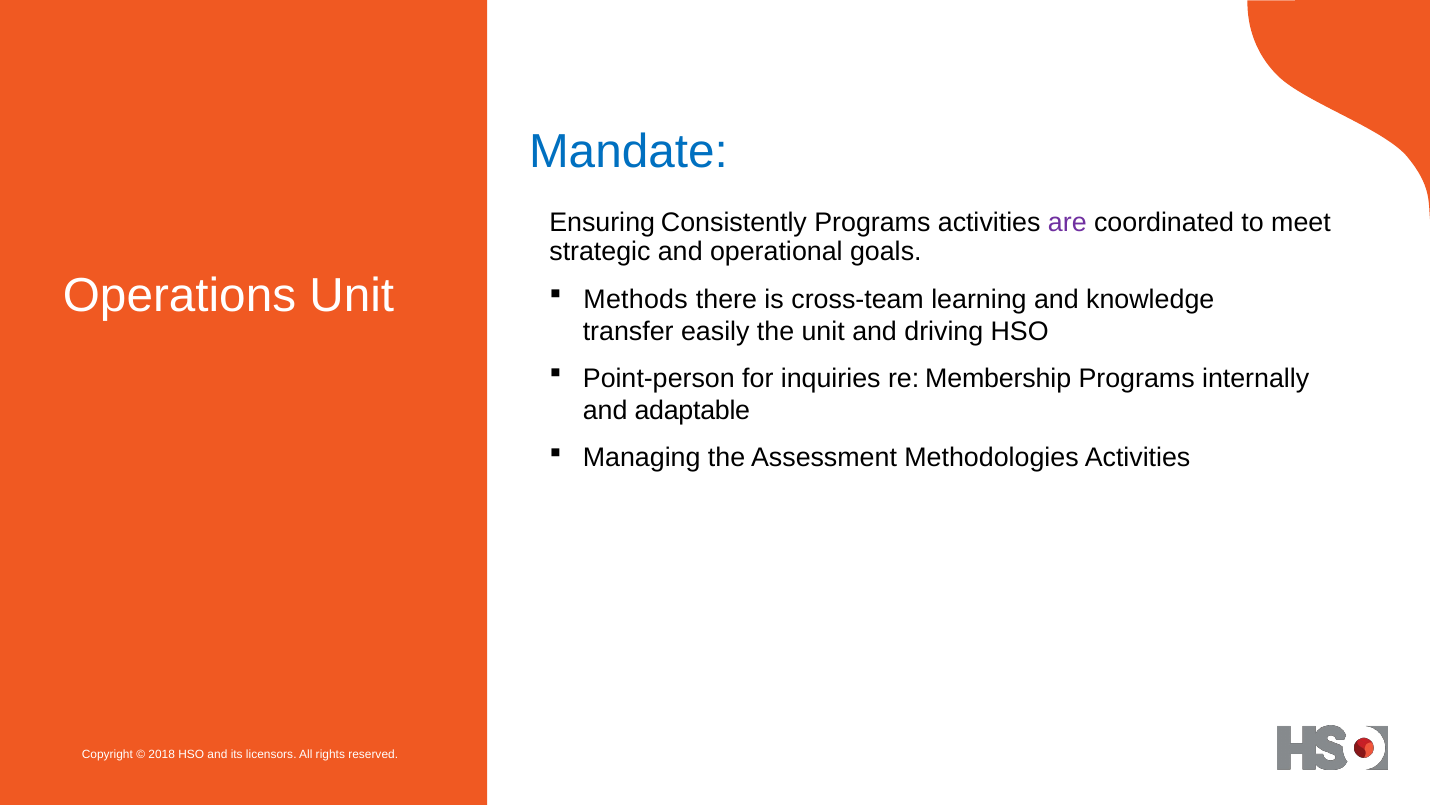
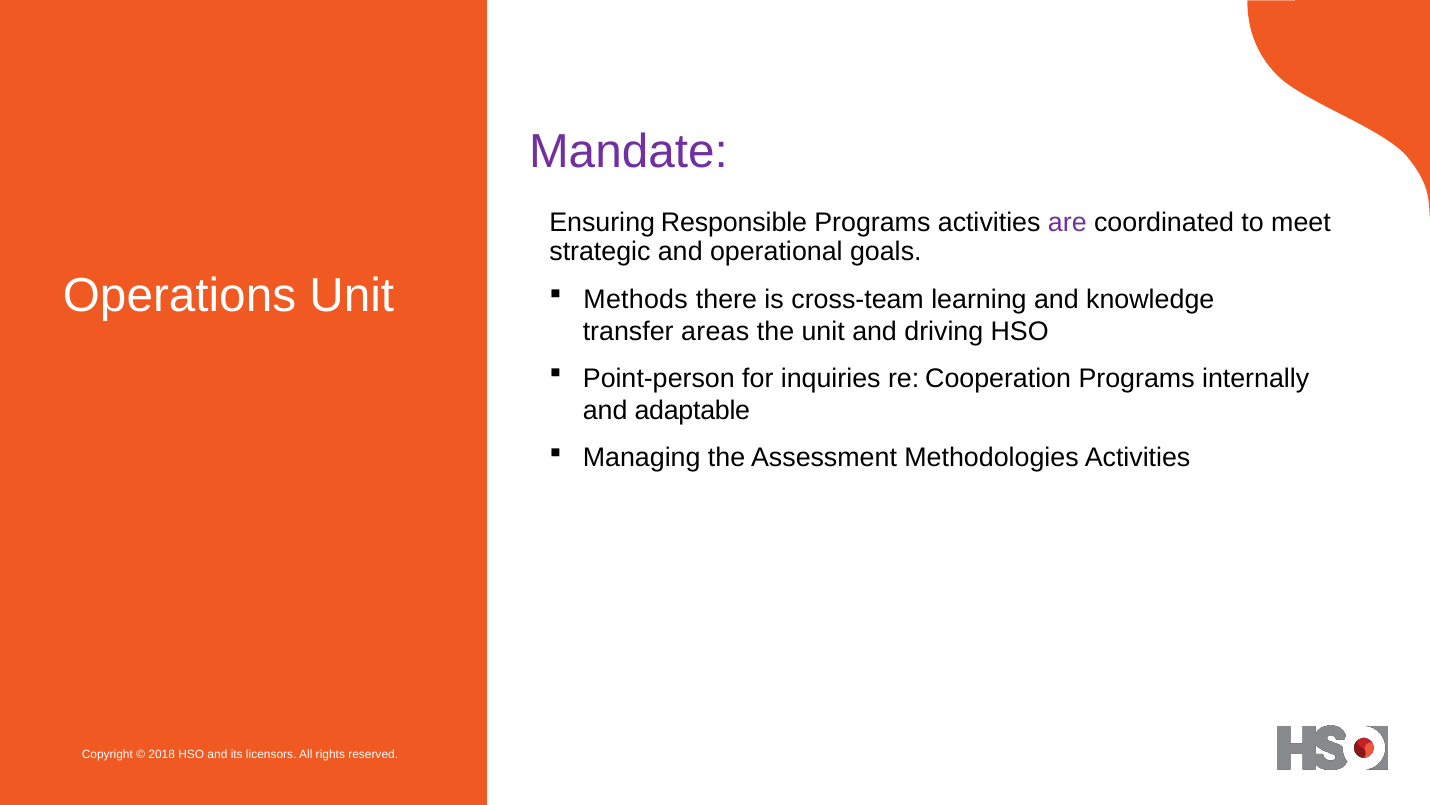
Mandate colour: blue -> purple
Consistently: Consistently -> Responsible
easily: easily -> areas
Membership: Membership -> Cooperation
